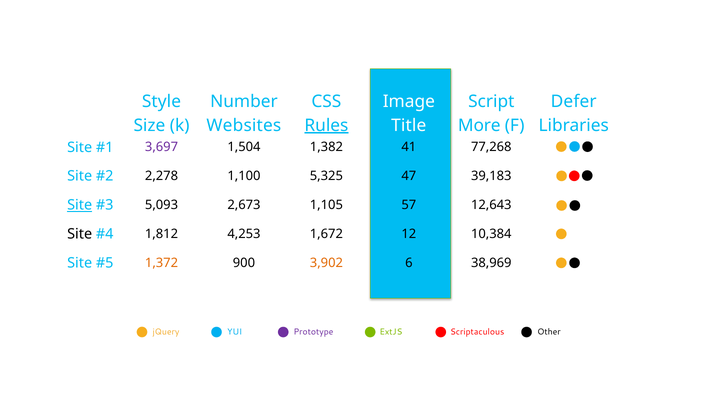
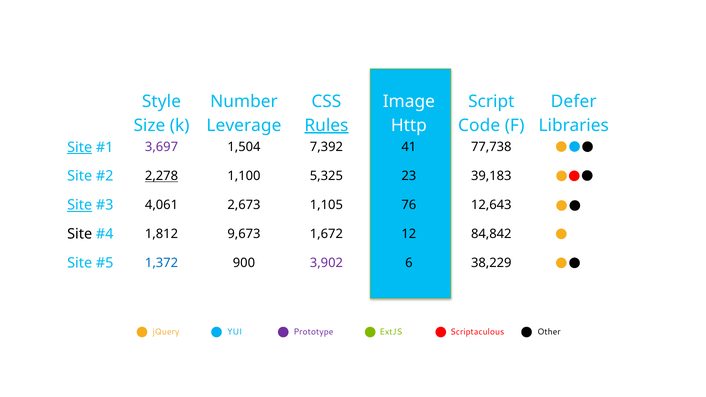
Websites: Websites -> Leverage
Title: Title -> Http
More: More -> Code
Site at (80, 147) underline: none -> present
1,382: 1,382 -> 7,392
77,268: 77,268 -> 77,738
2,278 underline: none -> present
47: 47 -> 23
5,093: 5,093 -> 4,061
57: 57 -> 76
4,253: 4,253 -> 9,673
10,384: 10,384 -> 84,842
1,372 colour: orange -> blue
3,902 colour: orange -> purple
38,969: 38,969 -> 38,229
